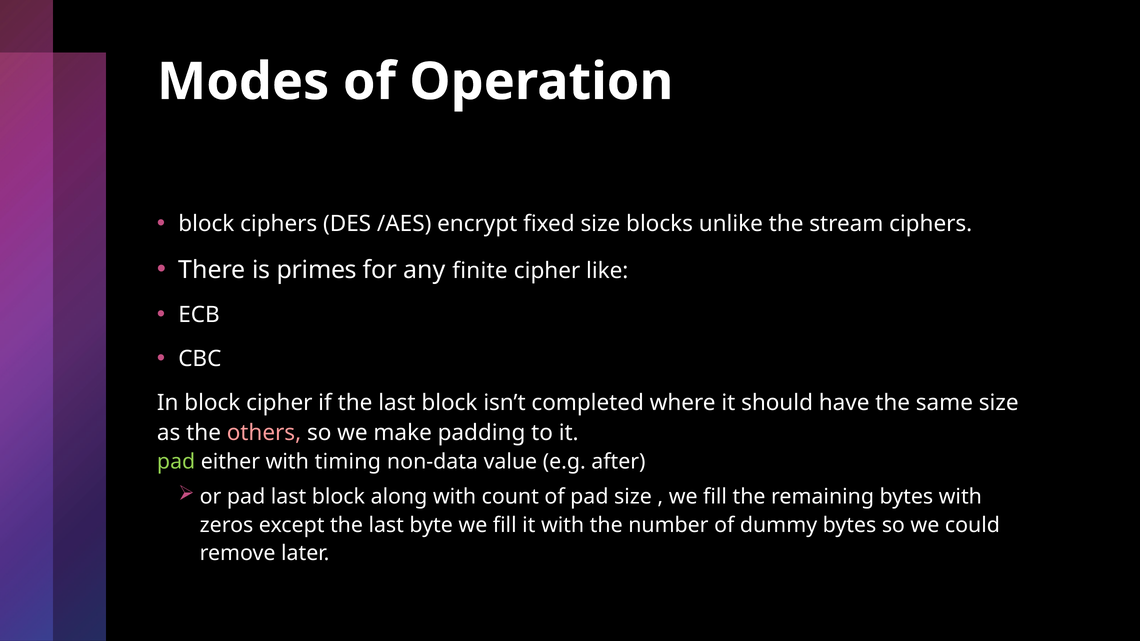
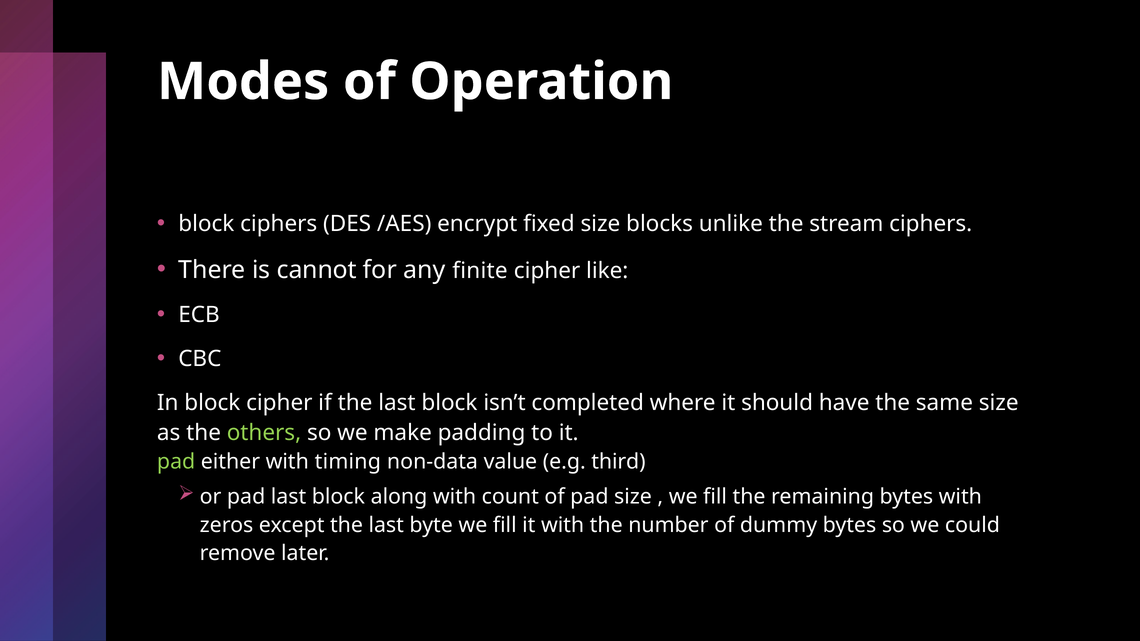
primes: primes -> cannot
others colour: pink -> light green
after: after -> third
